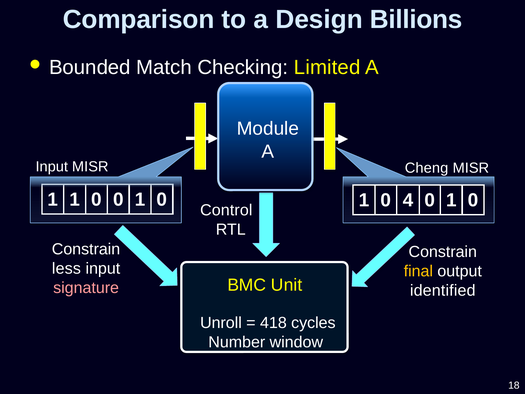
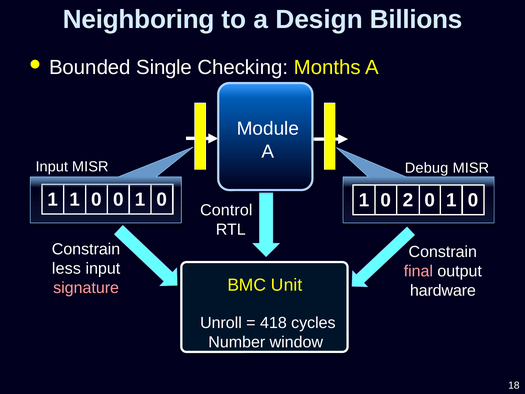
Comparison: Comparison -> Neighboring
Match: Match -> Single
Limited: Limited -> Months
Cheng: Cheng -> Debug
4: 4 -> 2
final colour: yellow -> pink
identified: identified -> hardware
